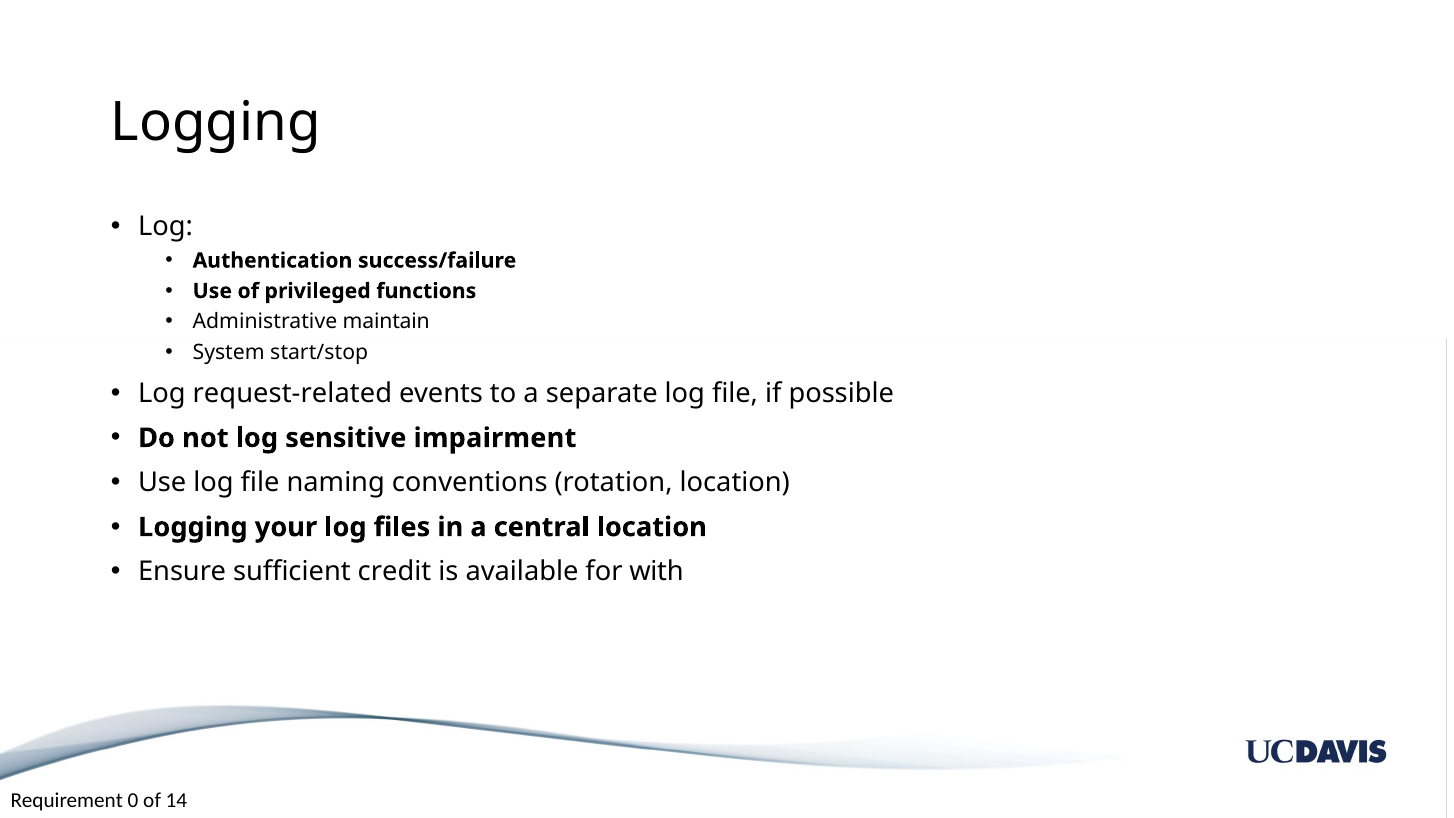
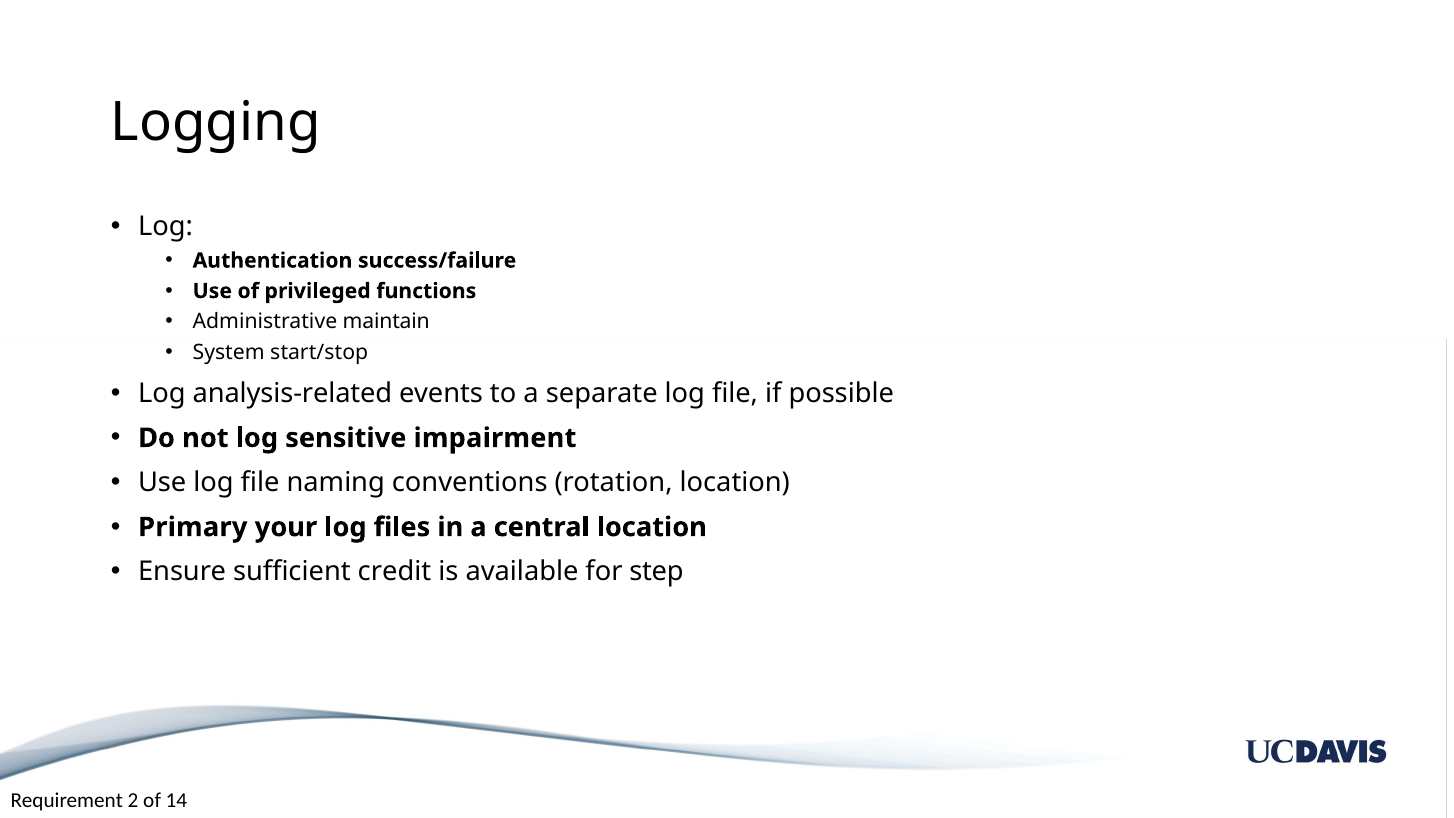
request-related: request-related -> analysis-related
Logging at (193, 527): Logging -> Primary
with: with -> step
0: 0 -> 2
